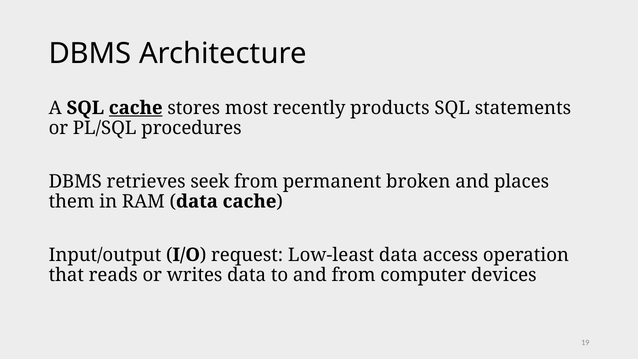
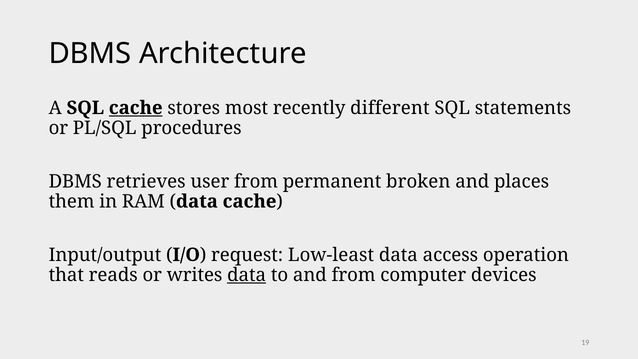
products: products -> different
seek: seek -> user
data at (247, 275) underline: none -> present
